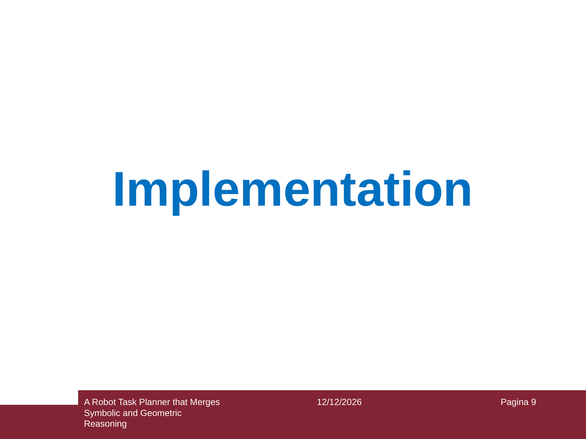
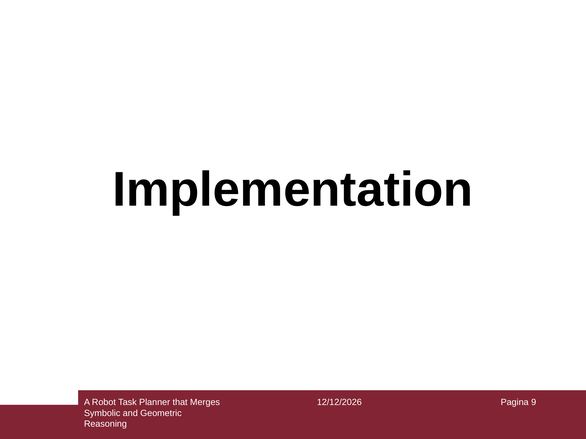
Implementation colour: blue -> black
